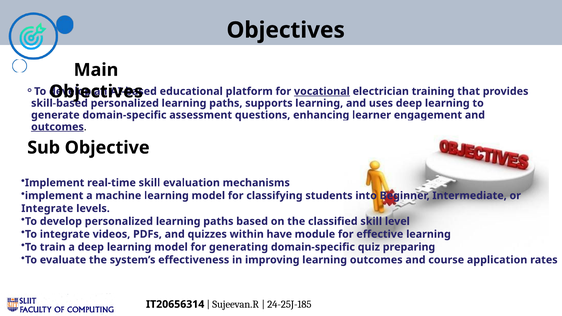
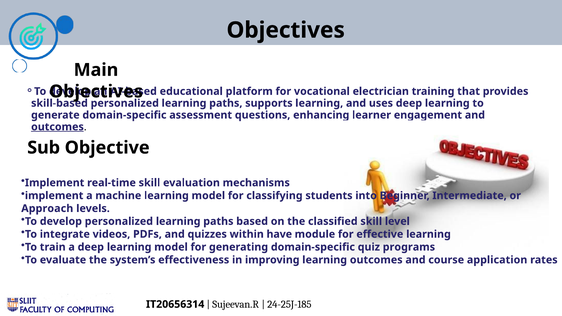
vocational underline: present -> none
Integrate at (47, 209): Integrate -> Approach
preparing: preparing -> programs
